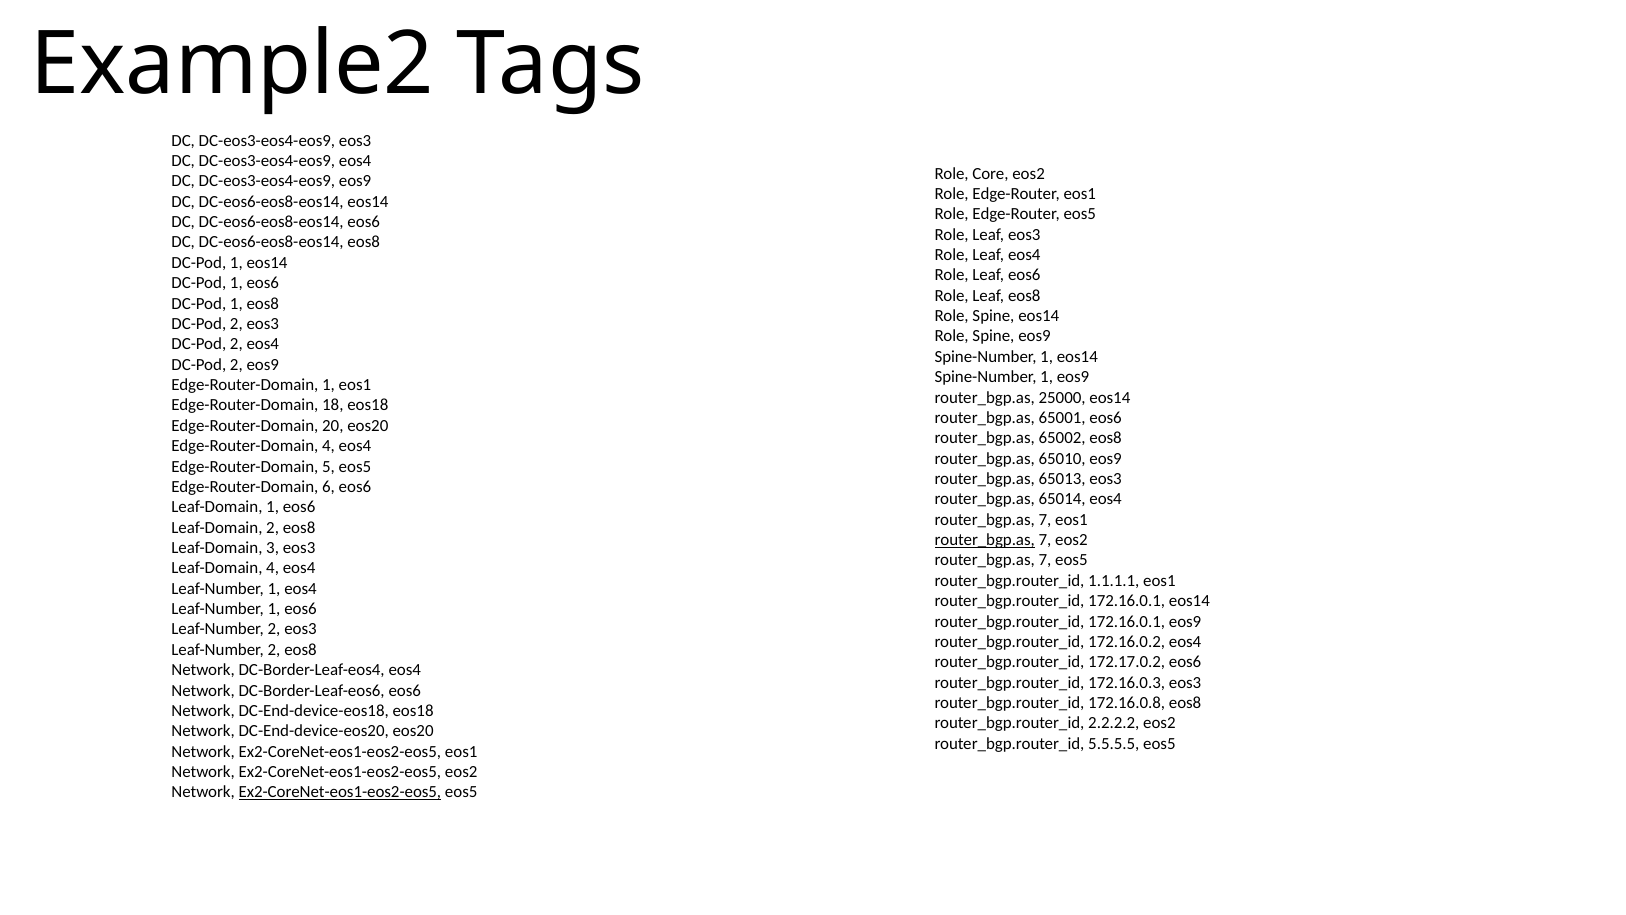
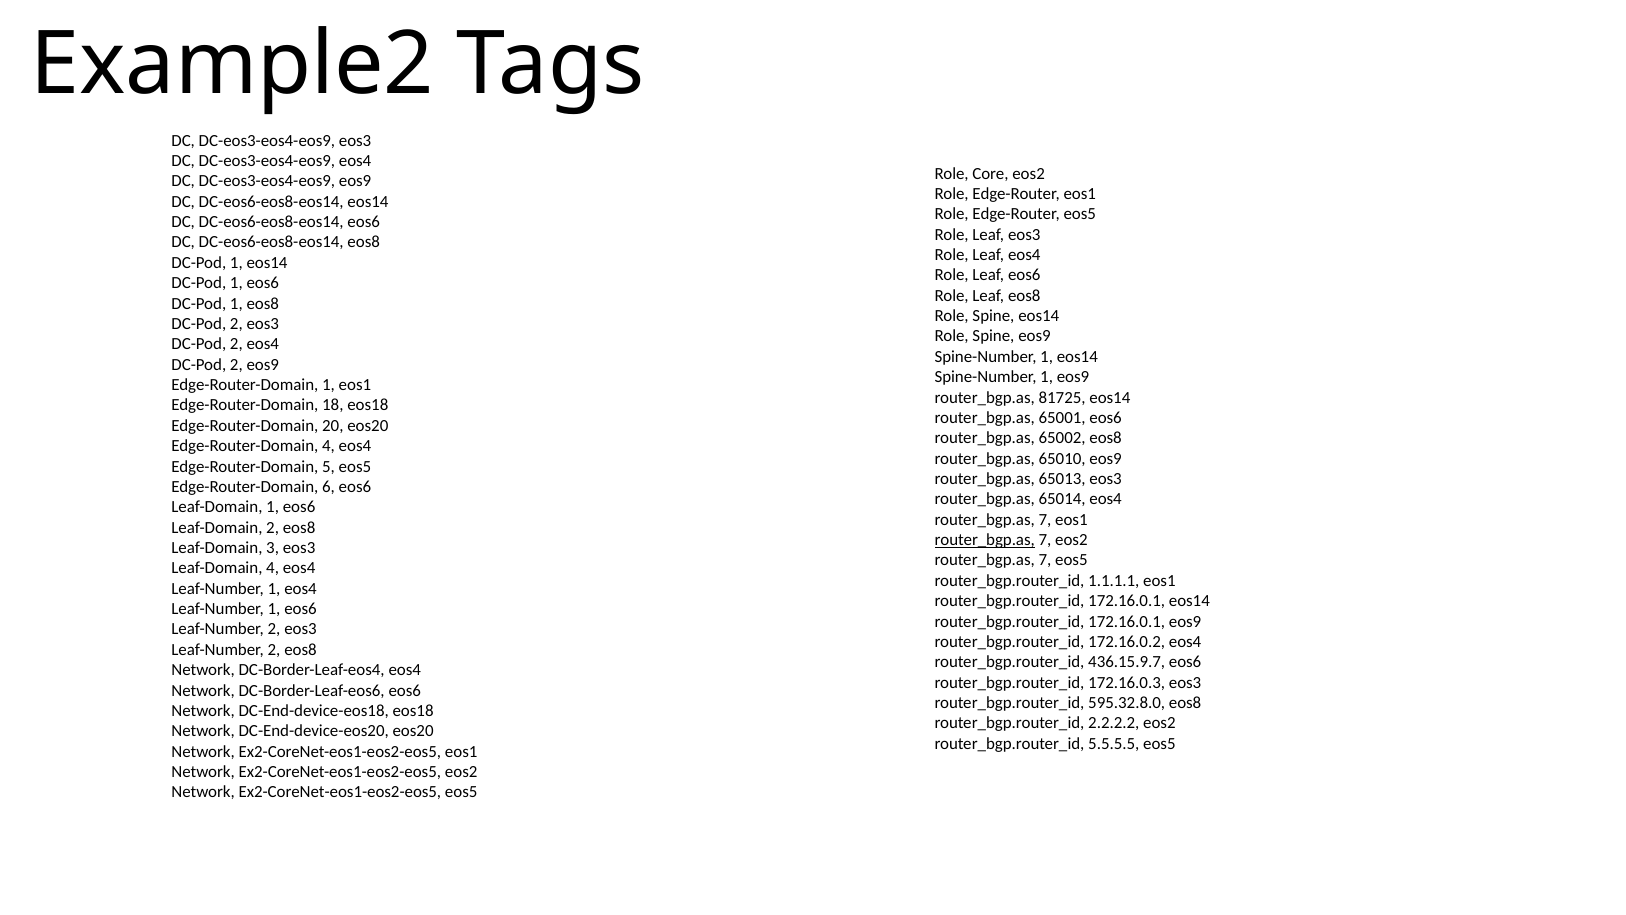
25000: 25000 -> 81725
172.17.0.2: 172.17.0.2 -> 436.15.9.7
172.16.0.8: 172.16.0.8 -> 595.32.8.0
Ex2-CoreNet-eos1-eos2-eos5 at (340, 792) underline: present -> none
